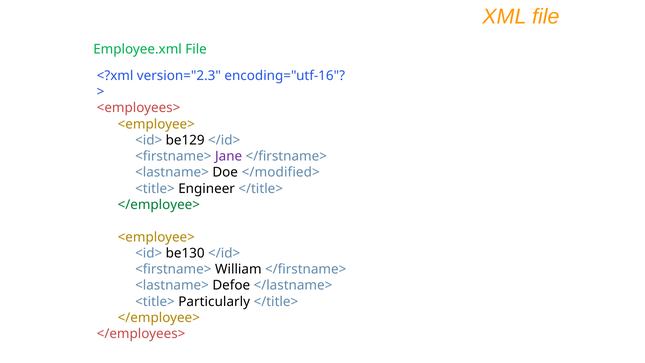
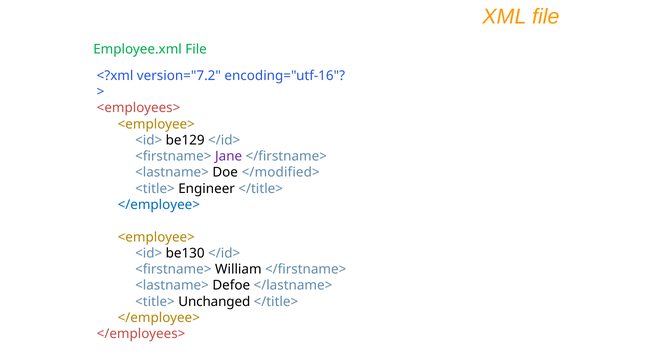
version="2.3: version="2.3 -> version="7.2
</employee> at (159, 205) colour: green -> blue
Particularly: Particularly -> Unchanged
